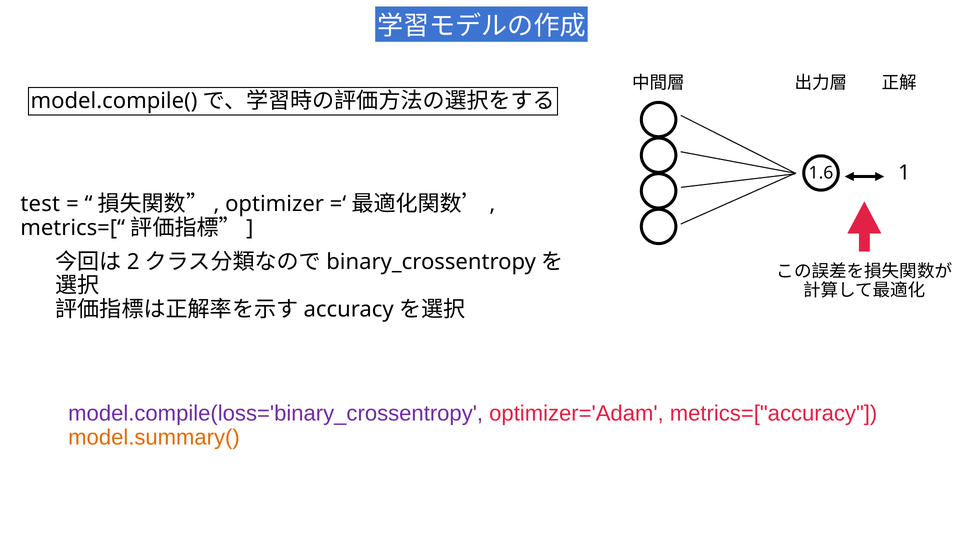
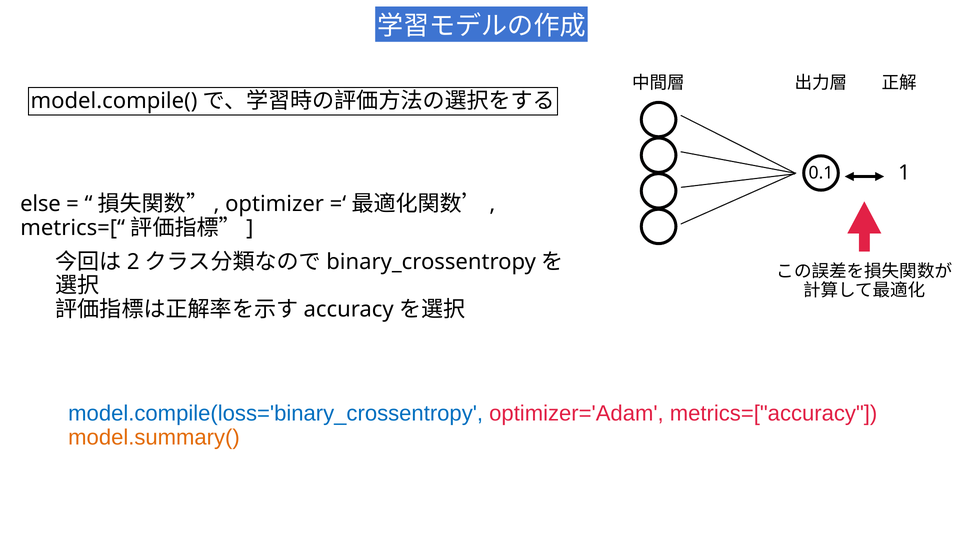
1.6: 1.6 -> 0.1
test: test -> else
model.compile(loss='binary_crossentropy colour: purple -> blue
